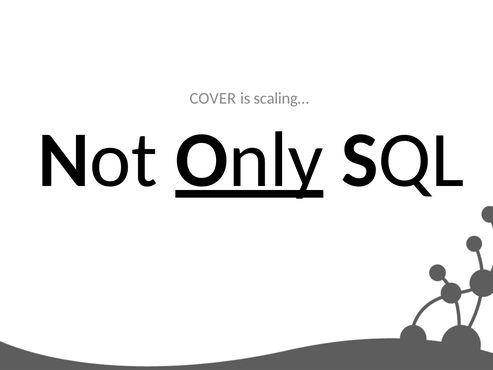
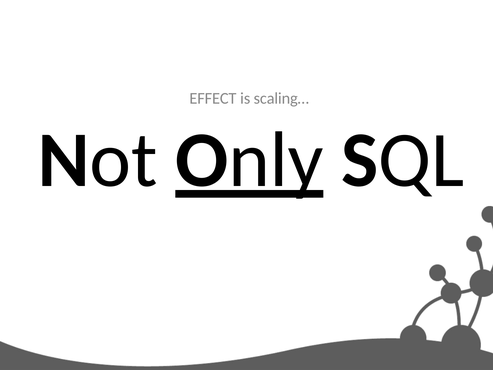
COVER: COVER -> EFFECT
